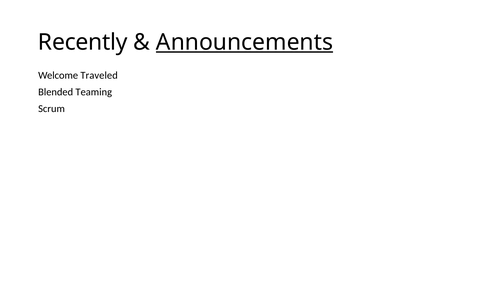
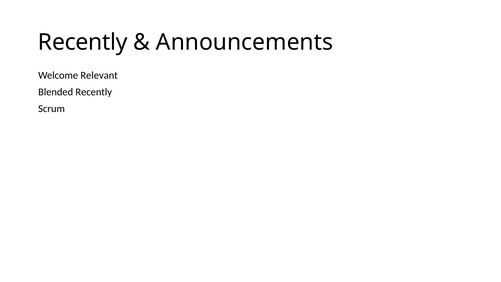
Announcements underline: present -> none
Traveled: Traveled -> Relevant
Blended Teaming: Teaming -> Recently
